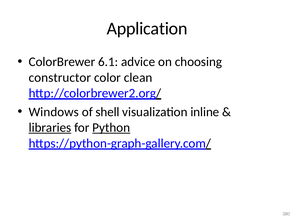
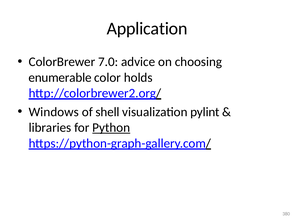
6.1: 6.1 -> 7.0
constructor: constructor -> enumerable
clean: clean -> holds
inline: inline -> pylint
libraries underline: present -> none
